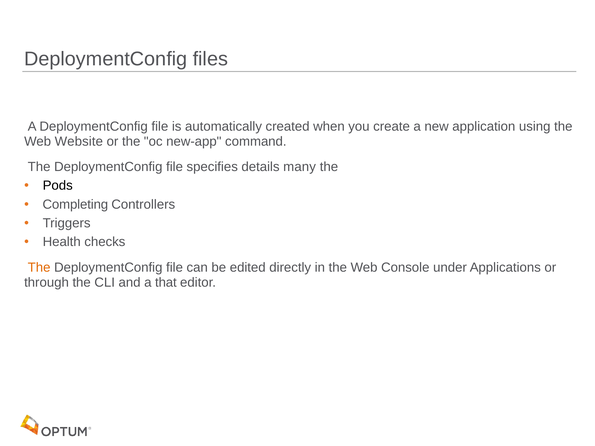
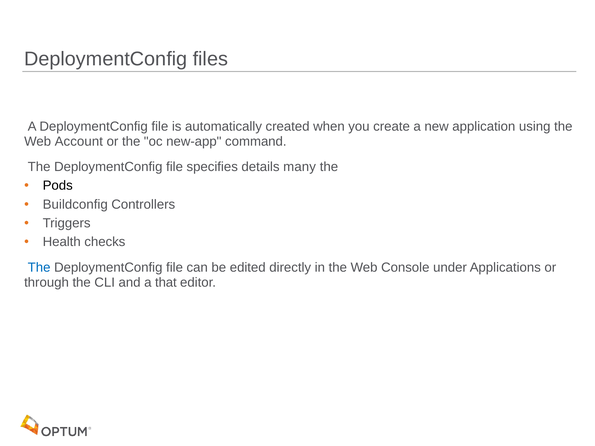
Website: Website -> Account
Completing: Completing -> Buildconfig
The at (39, 267) colour: orange -> blue
